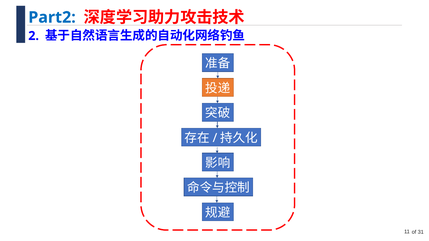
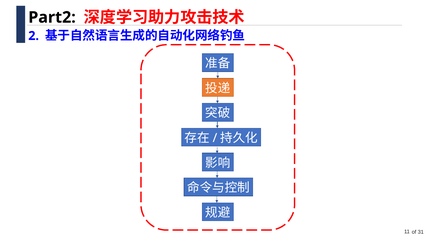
Part2 colour: blue -> black
